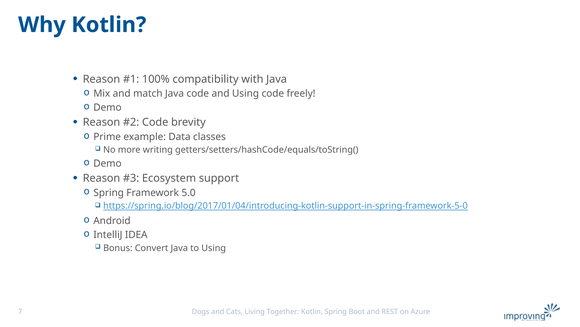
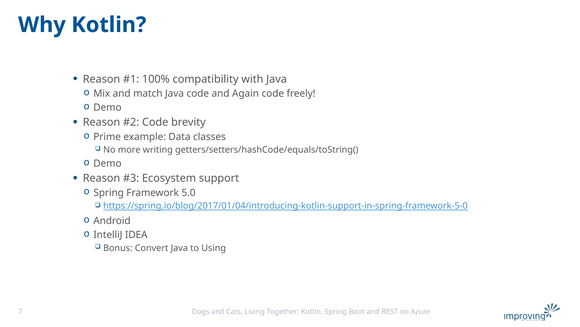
and Using: Using -> Again
